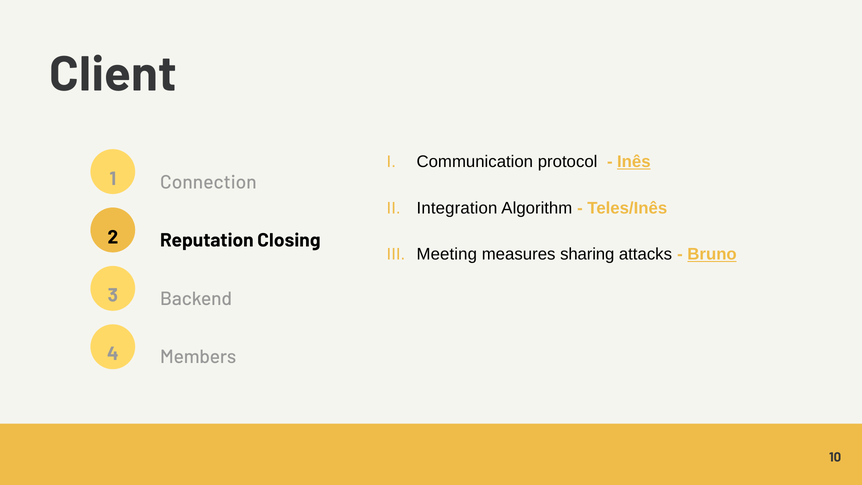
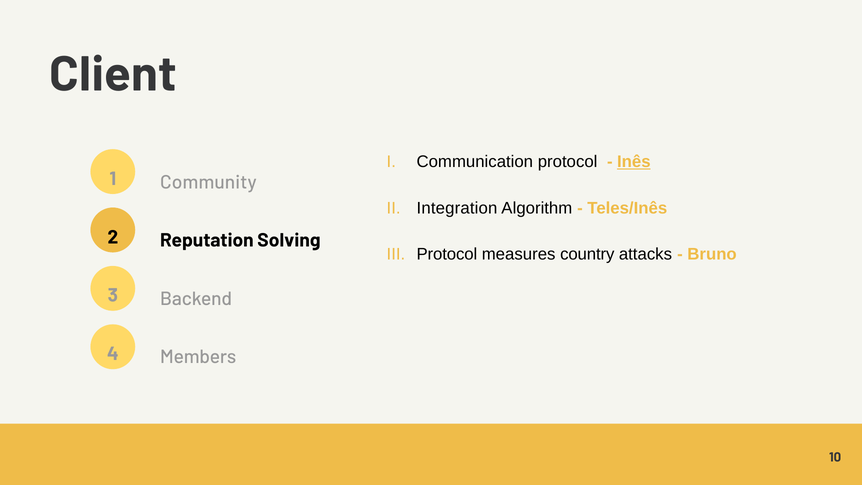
Connection: Connection -> Community
Closing: Closing -> Solving
Meeting at (447, 254): Meeting -> Protocol
sharing: sharing -> country
Bruno underline: present -> none
